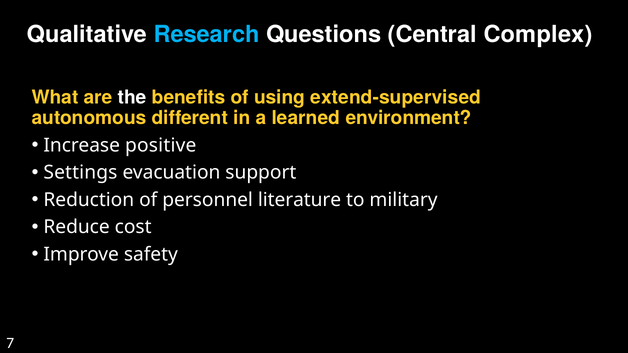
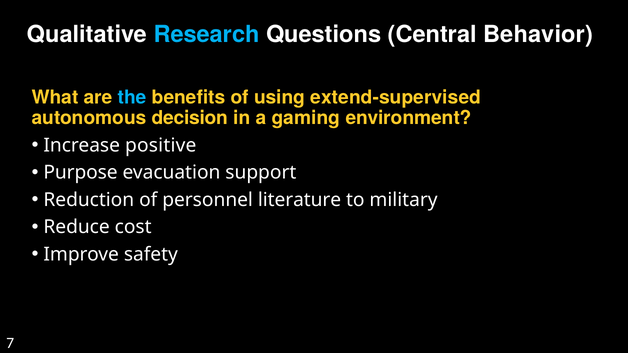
Complex: Complex -> Behavior
the colour: white -> light blue
different: different -> decision
learned: learned -> gaming
Settings: Settings -> Purpose
